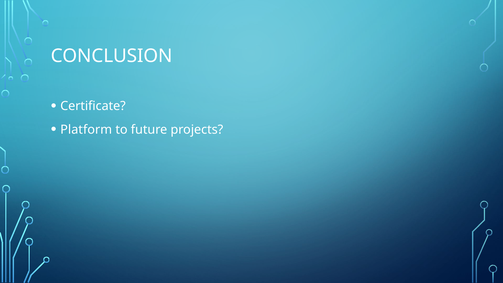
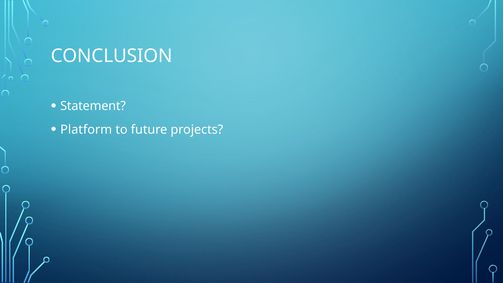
Certificate: Certificate -> Statement
